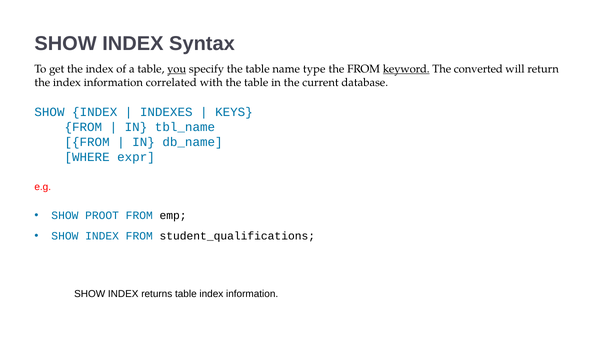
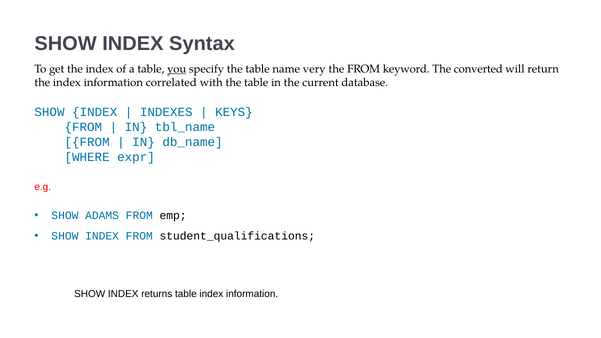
type: type -> very
keyword underline: present -> none
PROOT: PROOT -> ADAMS
